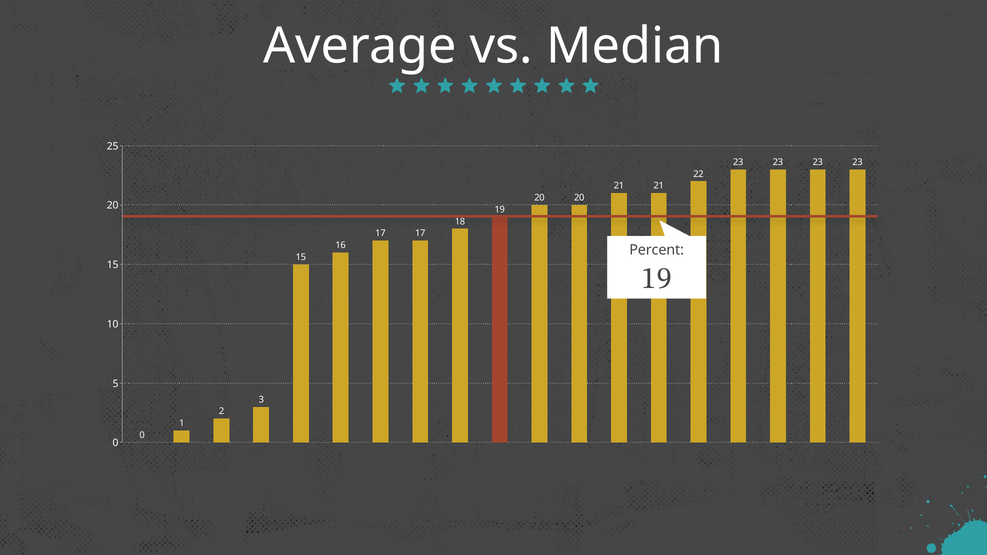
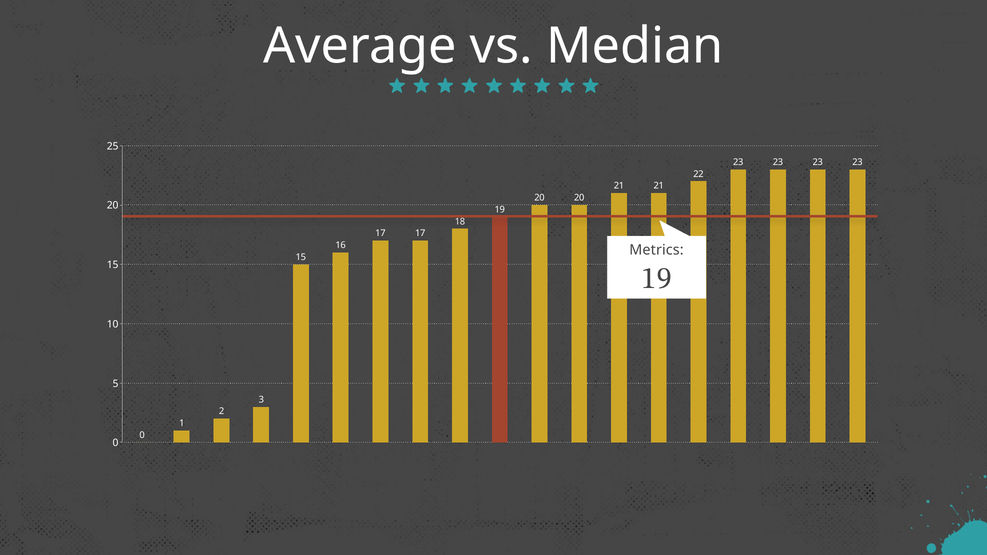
Percent: Percent -> Metrics
